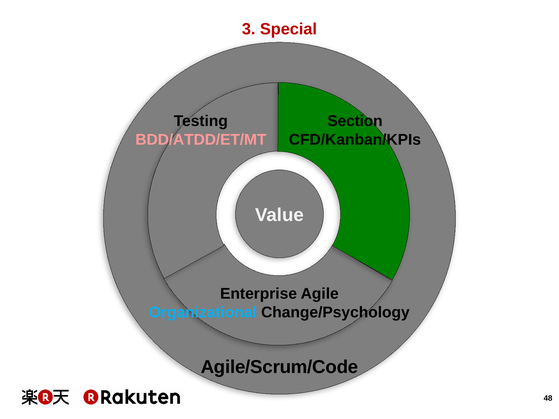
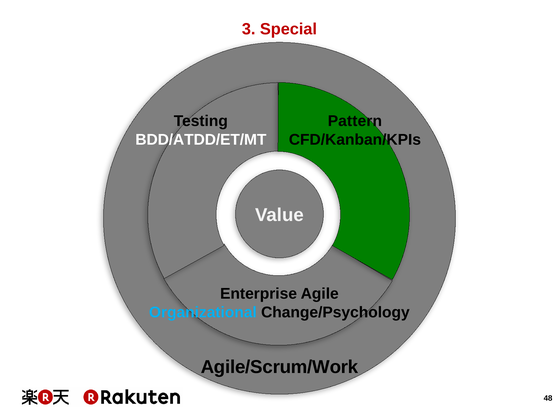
Section: Section -> Pattern
BDD/ATDD/ET/MT colour: pink -> white
Agile/Scrum/Code: Agile/Scrum/Code -> Agile/Scrum/Work
